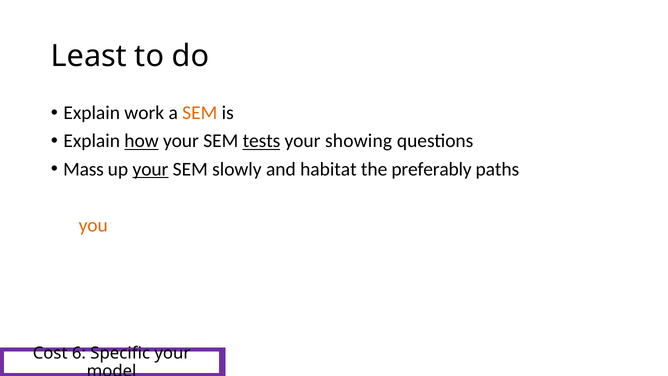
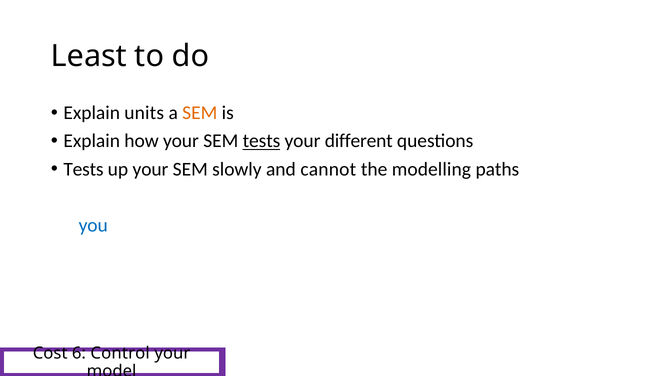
work at (144, 113): work -> units
how underline: present -> none
showing: showing -> different
Mass at (84, 169): Mass -> Tests
your at (150, 169) underline: present -> none
habitat: habitat -> cannot
preferably: preferably -> modelling
you colour: orange -> blue
6 Specific: Specific -> Control
